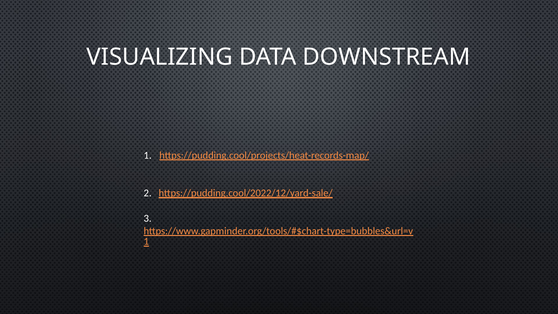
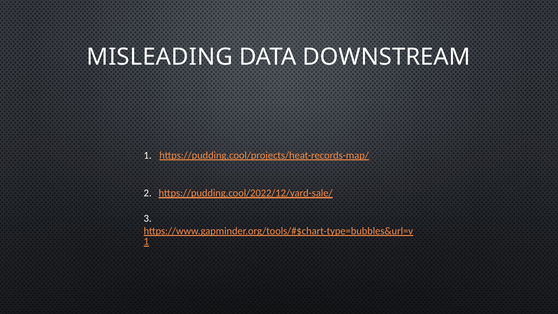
VISUALIZING: VISUALIZING -> MISLEADING
